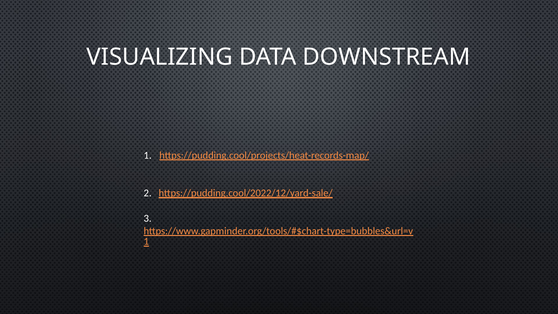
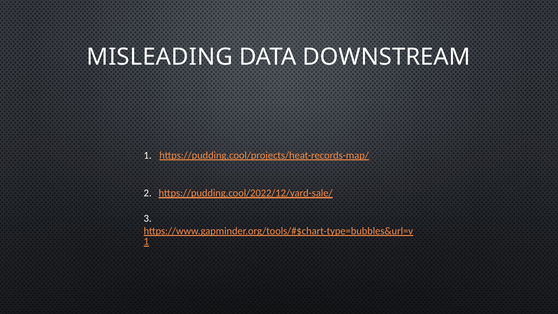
VISUALIZING: VISUALIZING -> MISLEADING
